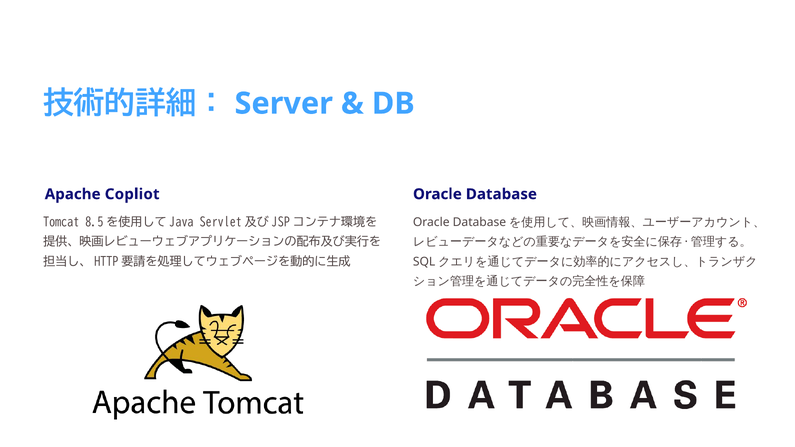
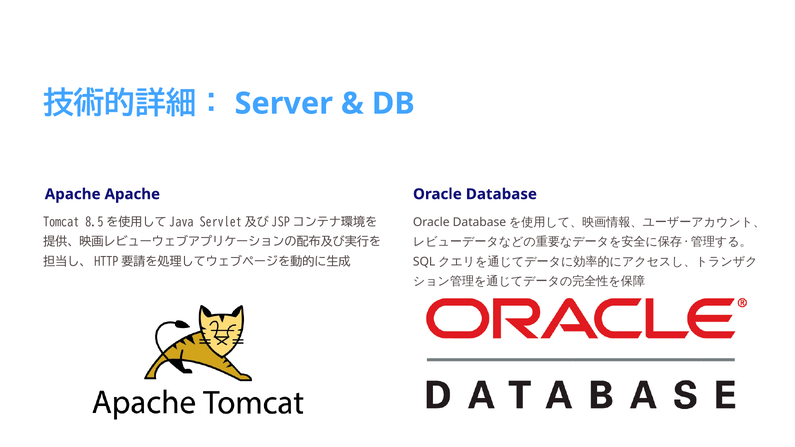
Apache Copliot: Copliot -> Apache
